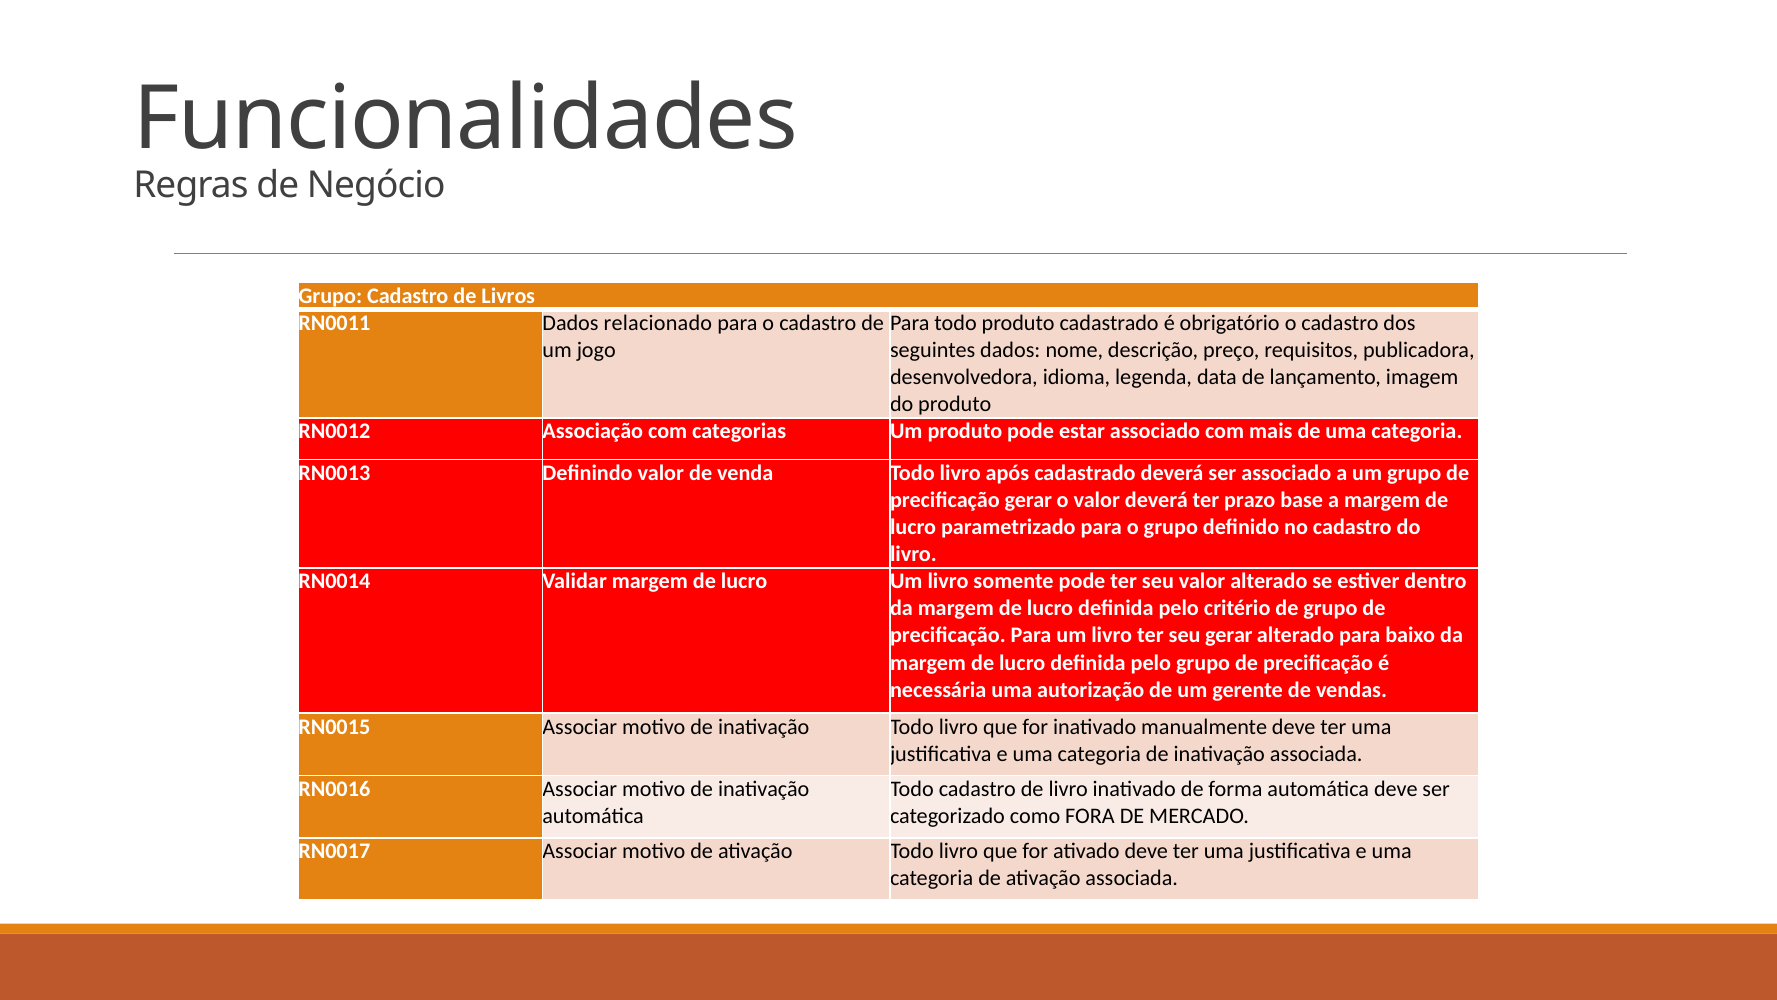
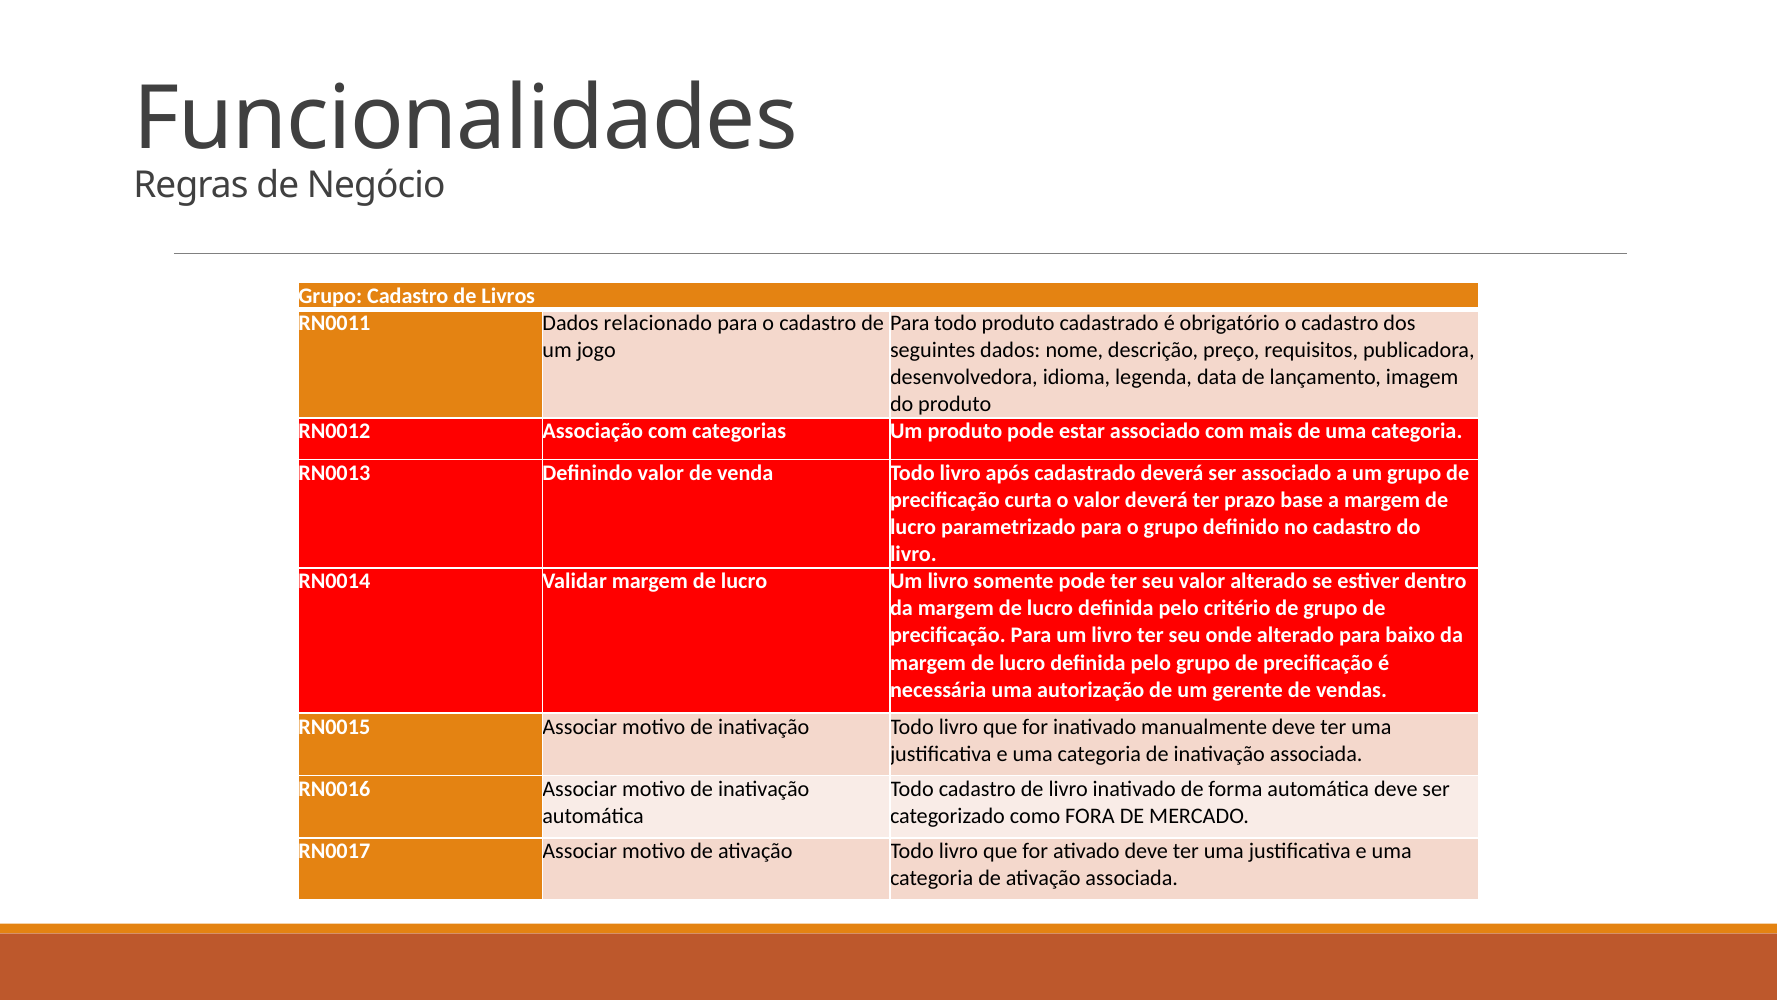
precificação gerar: gerar -> curta
seu gerar: gerar -> onde
